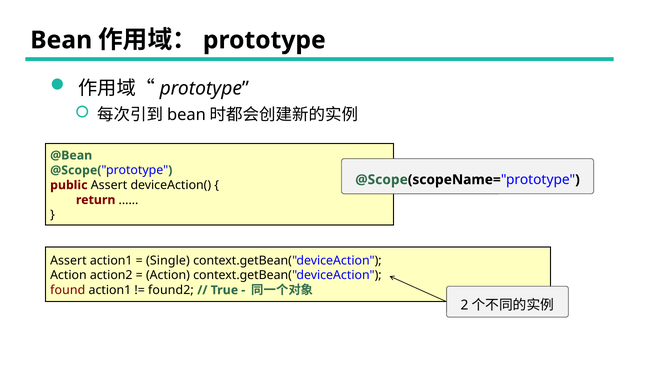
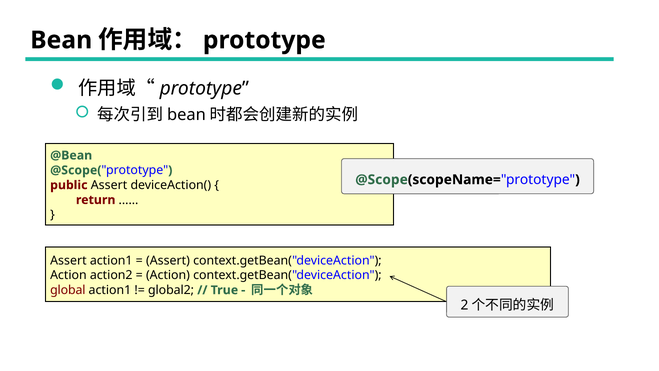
Single at (168, 260): Single -> Assert
found: found -> global
found2: found2 -> global2
